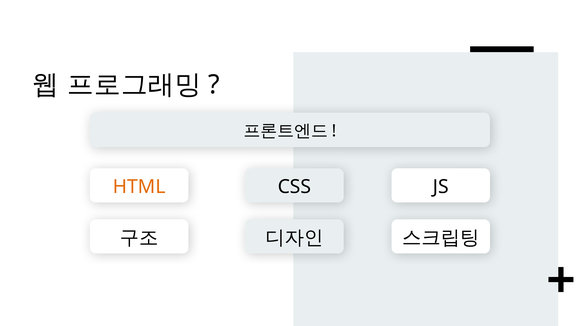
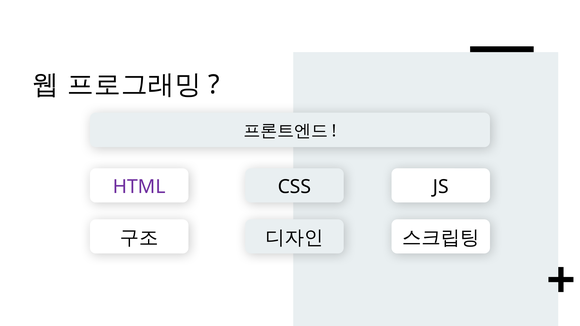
HTML colour: orange -> purple
